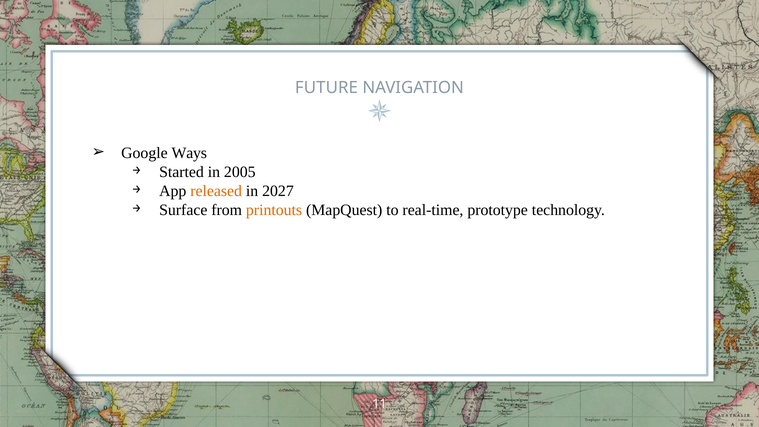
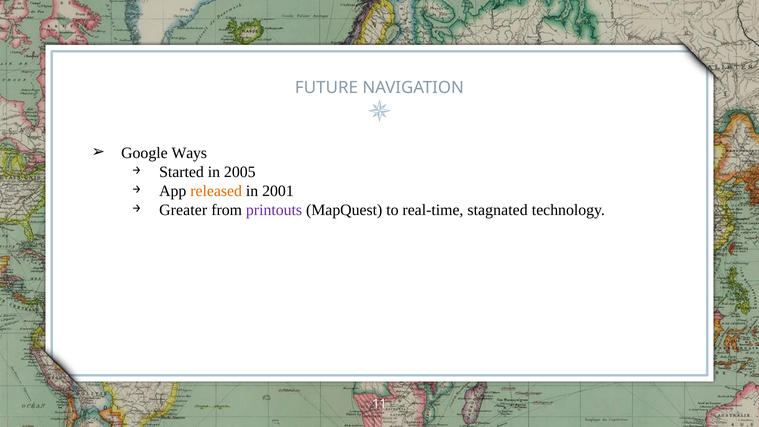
2027: 2027 -> 2001
Surface: Surface -> Greater
printouts colour: orange -> purple
prototype: prototype -> stagnated
